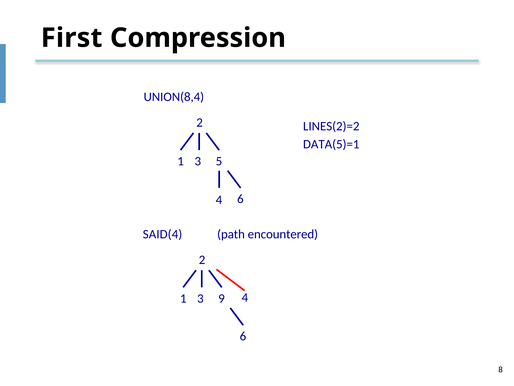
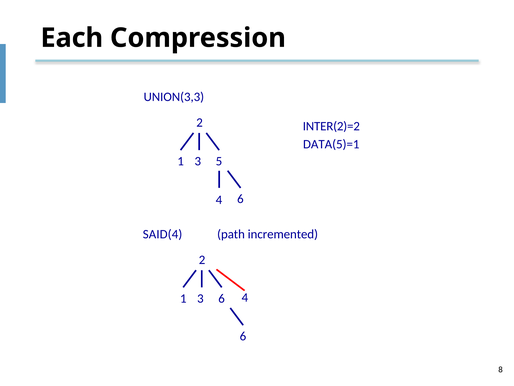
First: First -> Each
UNION(8,4: UNION(8,4 -> UNION(3,3
LINES(2)=2: LINES(2)=2 -> INTER(2)=2
encountered: encountered -> incremented
1 9: 9 -> 6
